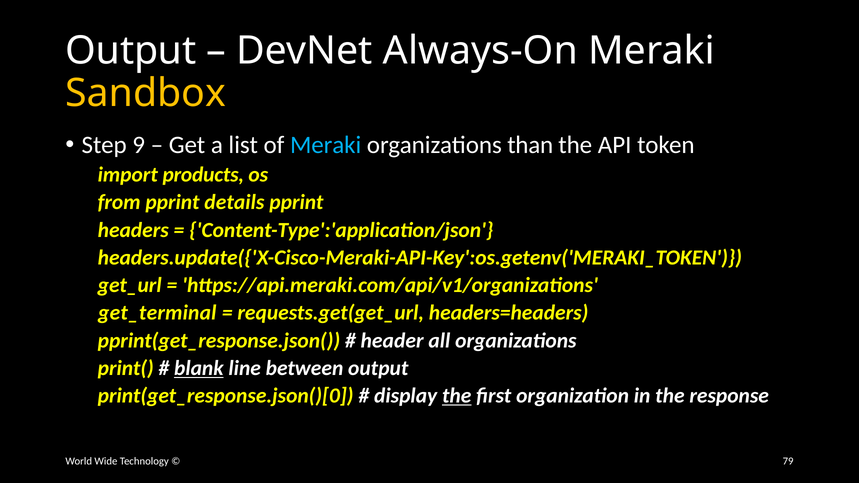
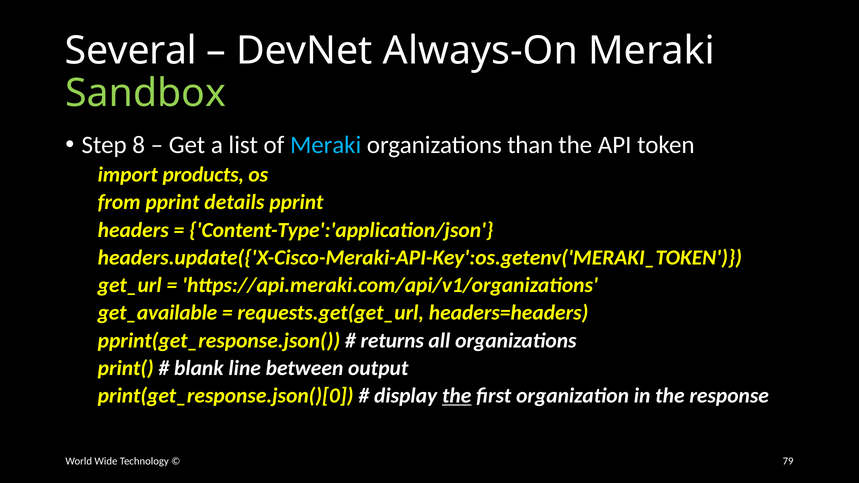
Output at (131, 51): Output -> Several
Sandbox colour: yellow -> light green
9: 9 -> 8
get_terminal: get_terminal -> get_available
header: header -> returns
blank underline: present -> none
